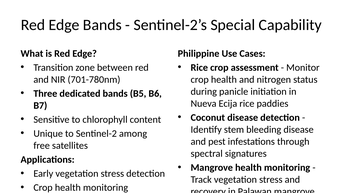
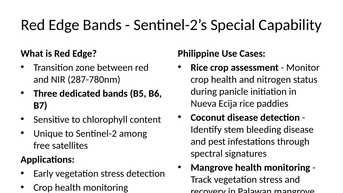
701-780nm: 701-780nm -> 287-780nm
